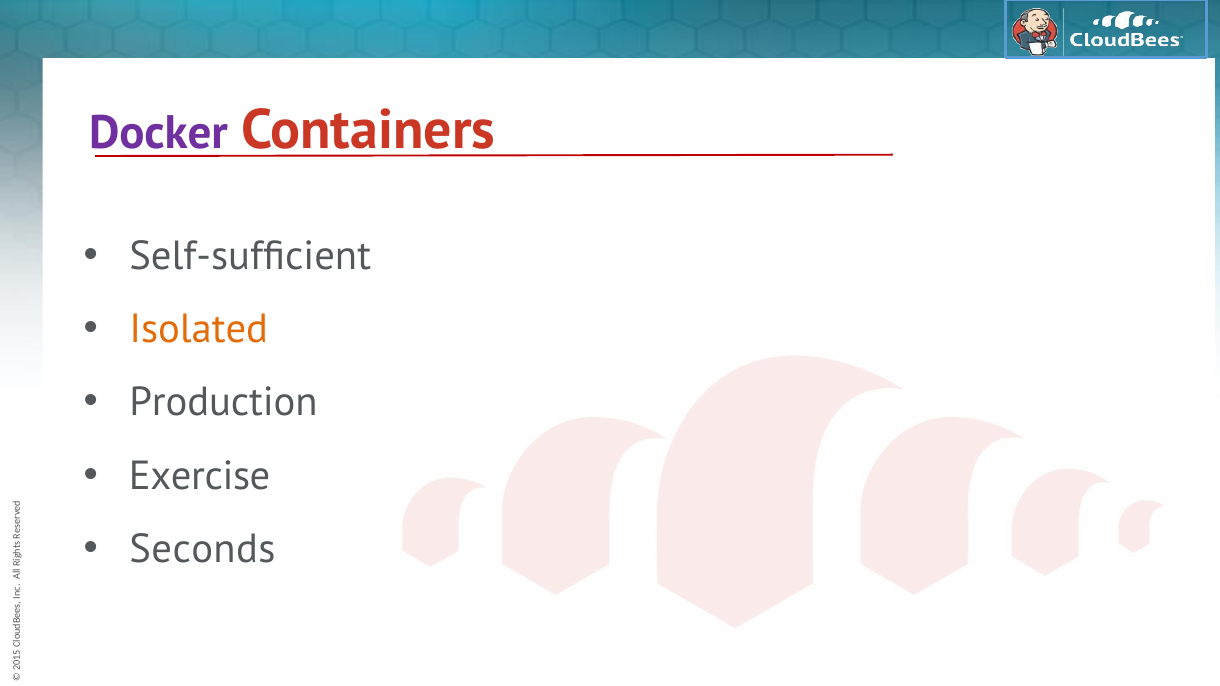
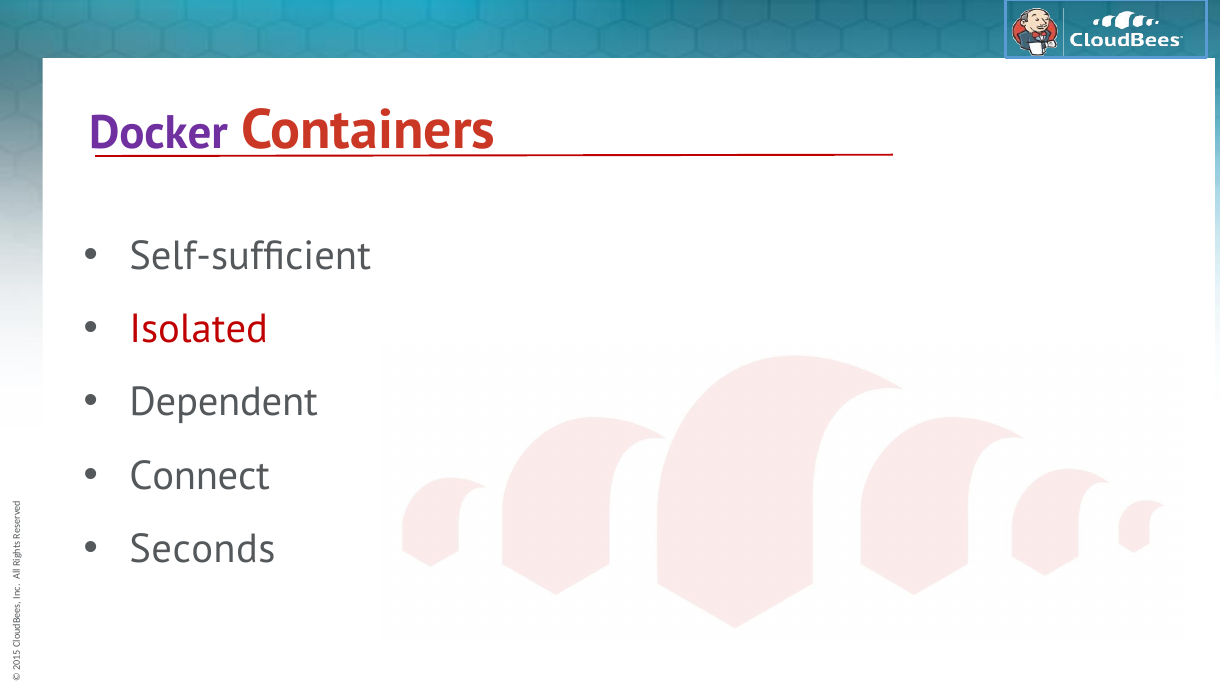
Isolated colour: orange -> red
Production: Production -> Dependent
Exercise: Exercise -> Connect
